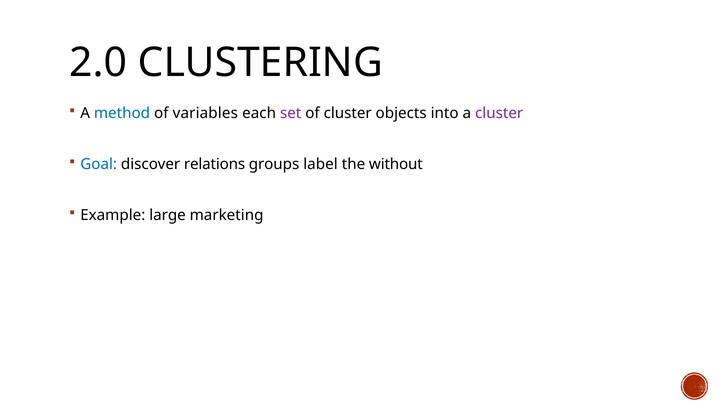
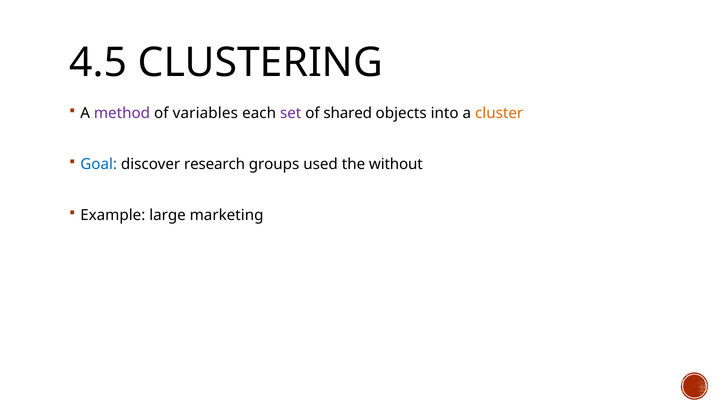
2.0: 2.0 -> 4.5
method colour: blue -> purple
of cluster: cluster -> shared
cluster at (499, 113) colour: purple -> orange
relations: relations -> research
label: label -> used
